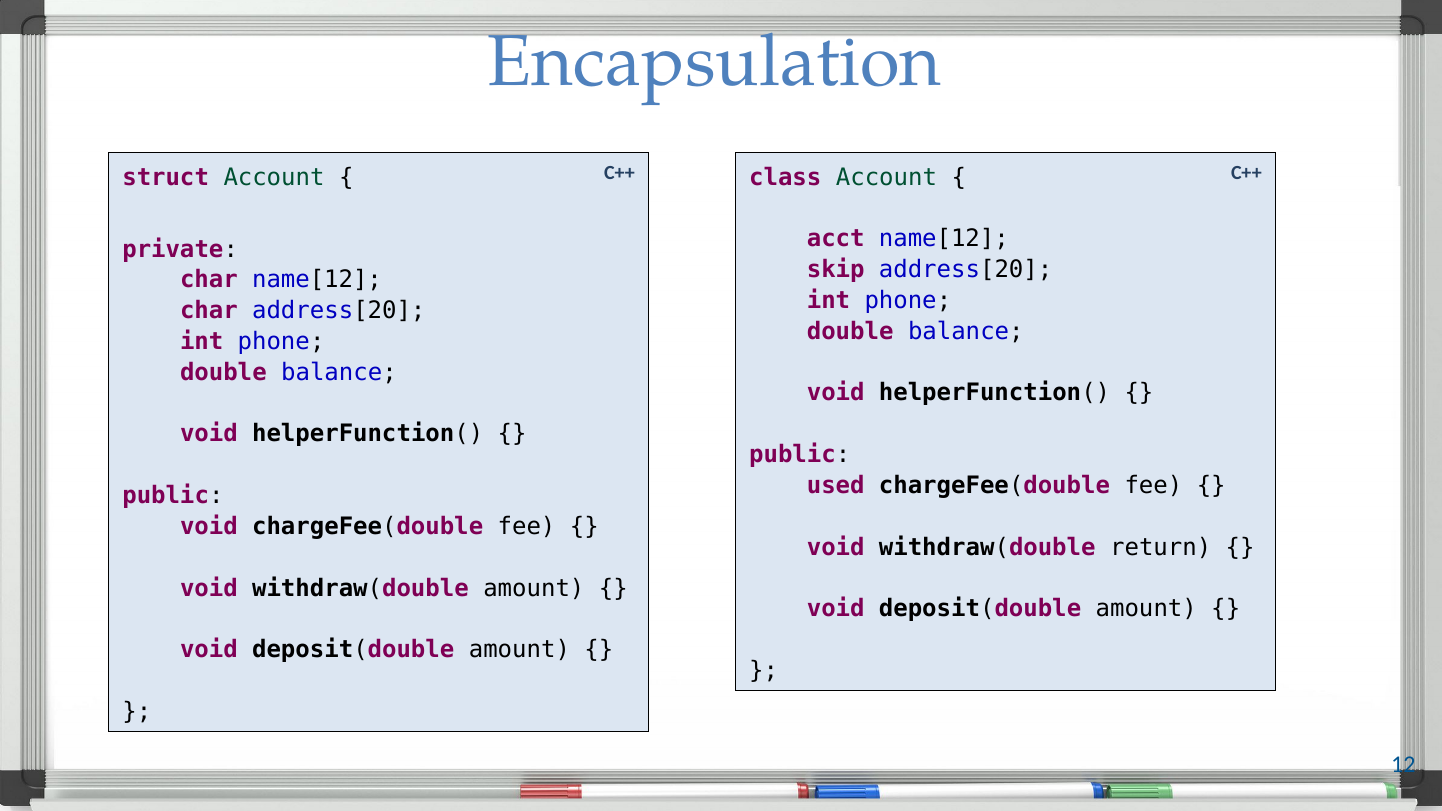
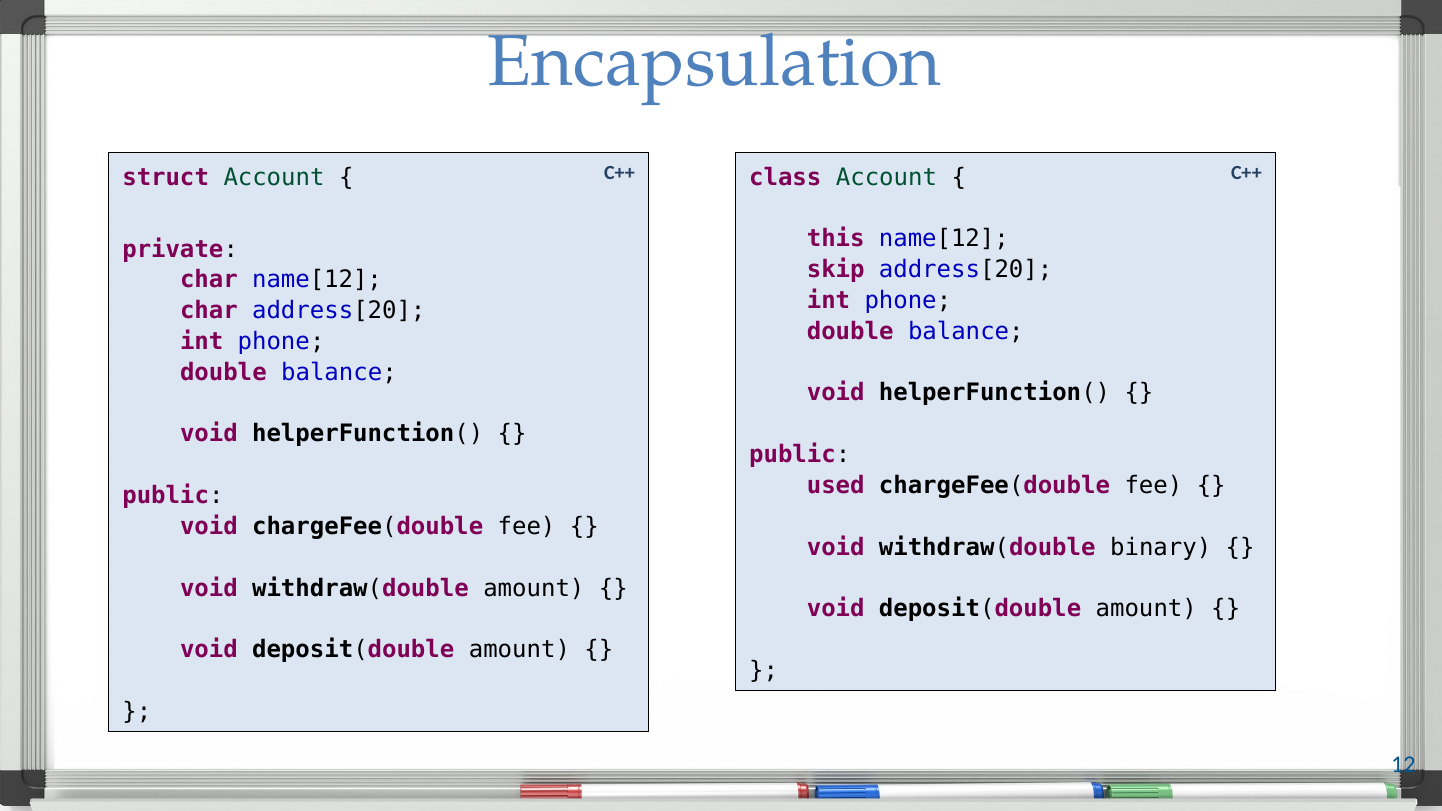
acct: acct -> this
return: return -> binary
